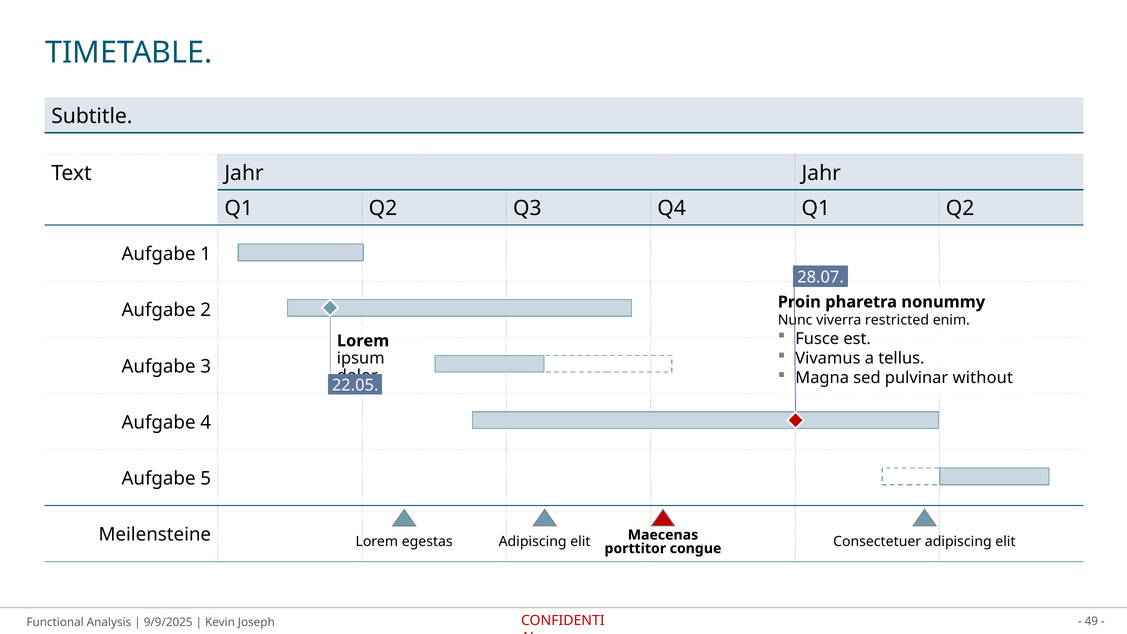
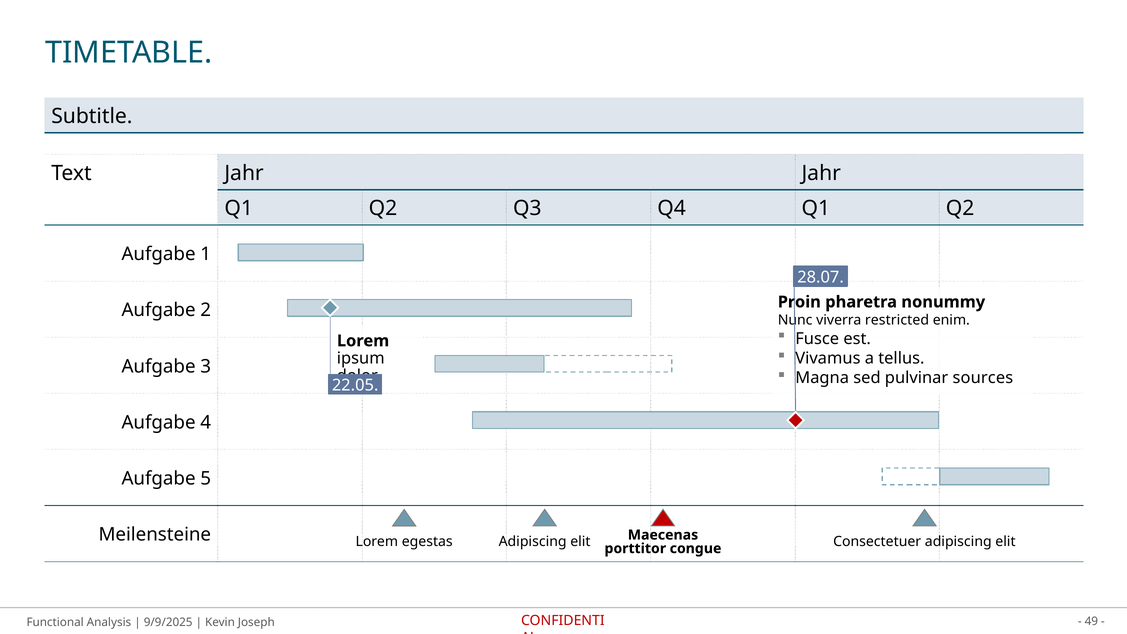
without: without -> sources
